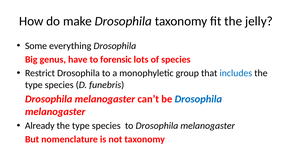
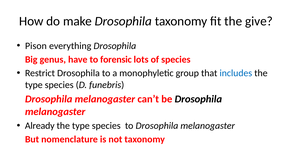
jelly: jelly -> give
Some: Some -> Pison
Drosophila at (198, 99) colour: blue -> black
